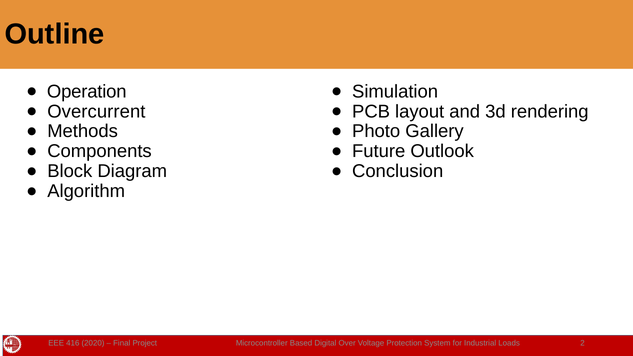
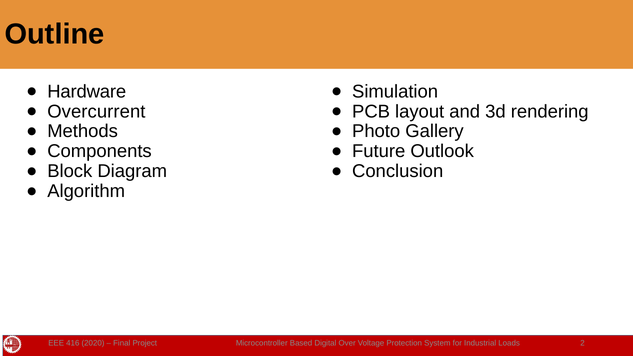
Operation: Operation -> Hardware
